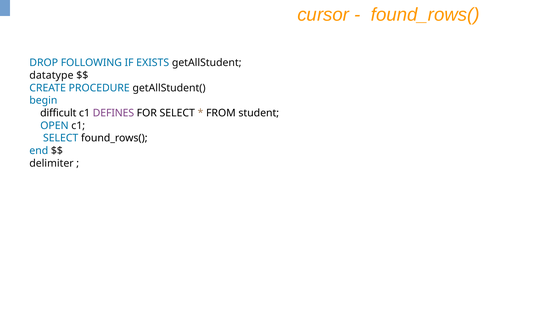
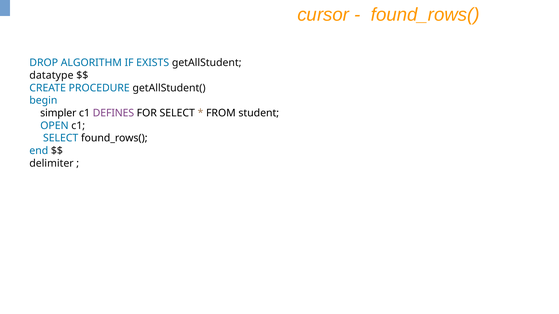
FOLLOWING: FOLLOWING -> ALGORITHM
difficult: difficult -> simpler
